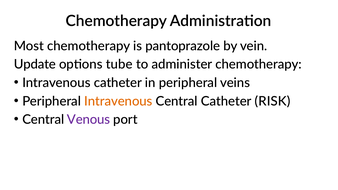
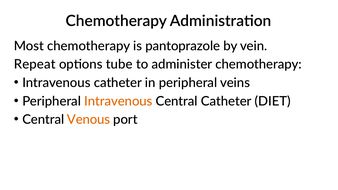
Update: Update -> Repeat
RISK: RISK -> DIET
Venous colour: purple -> orange
